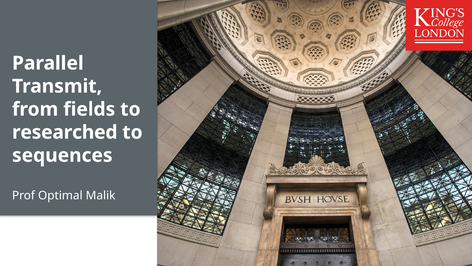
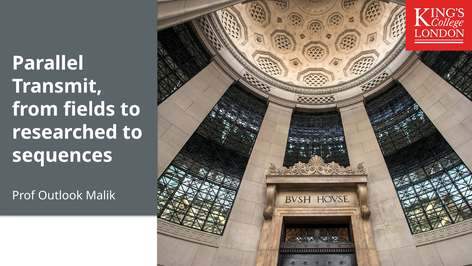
Optimal: Optimal -> Outlook
